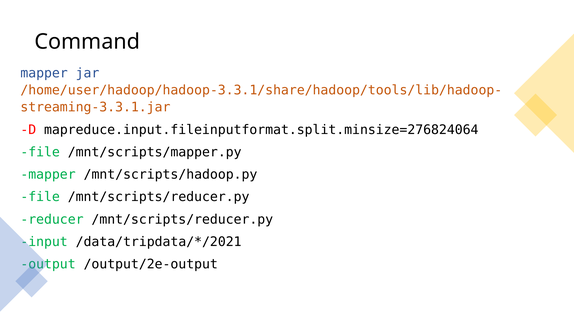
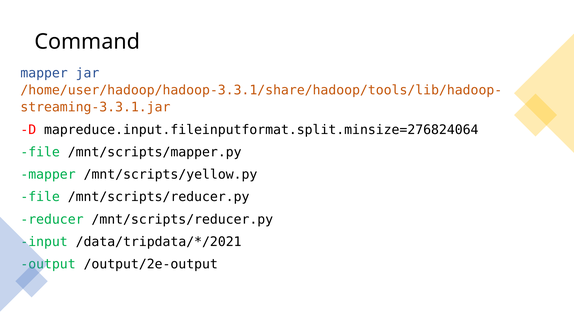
/mnt/scripts/hadoop.py: /mnt/scripts/hadoop.py -> /mnt/scripts/yellow.py
